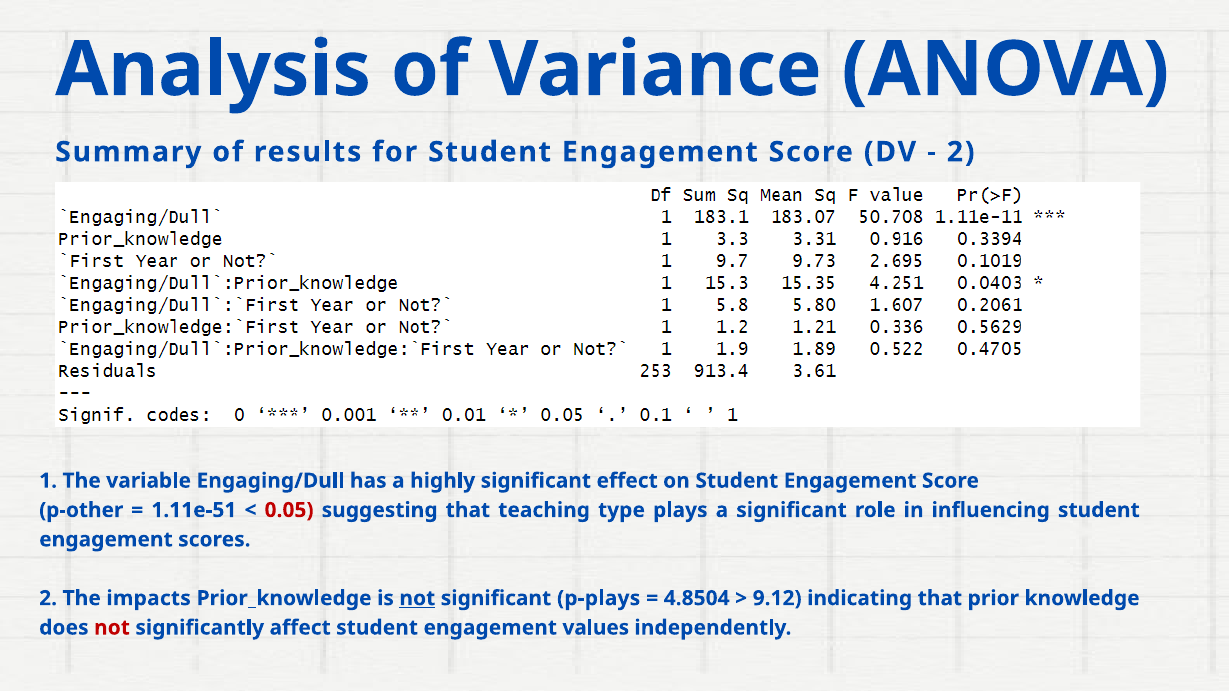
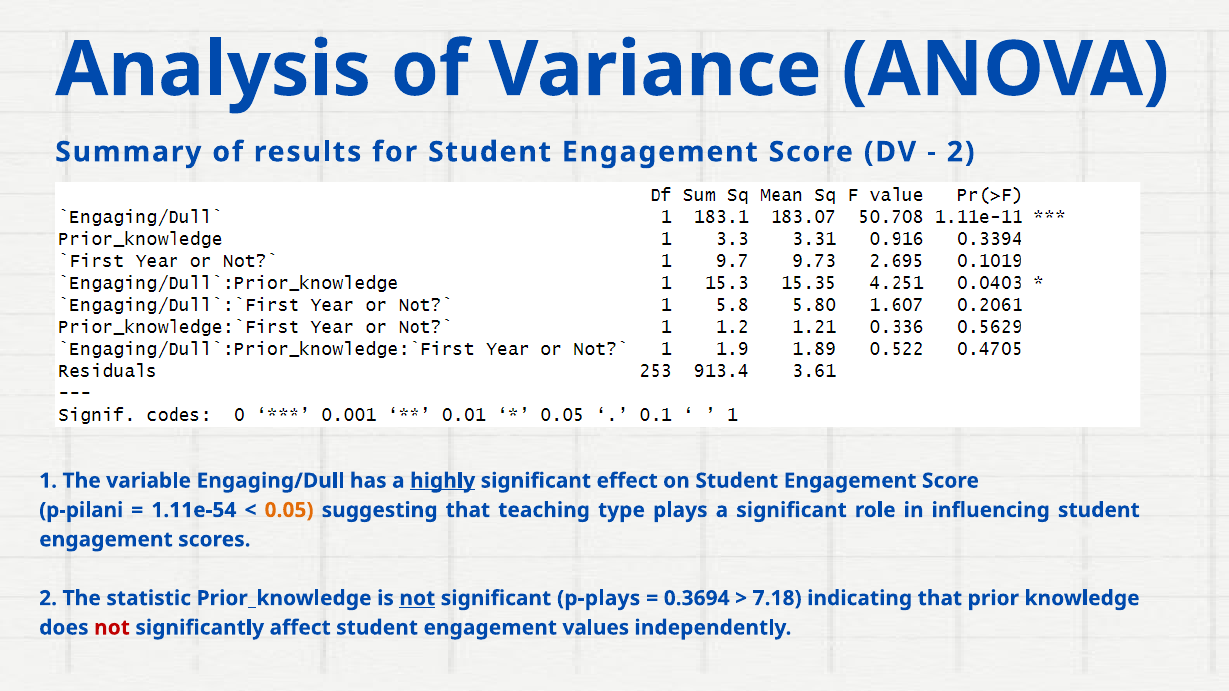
highly underline: none -> present
p-other: p-other -> p-pilani
1.11e-51: 1.11e-51 -> 1.11e-54
0.05 colour: red -> orange
impacts: impacts -> statistic
4.8504: 4.8504 -> 0.3694
9.12: 9.12 -> 7.18
